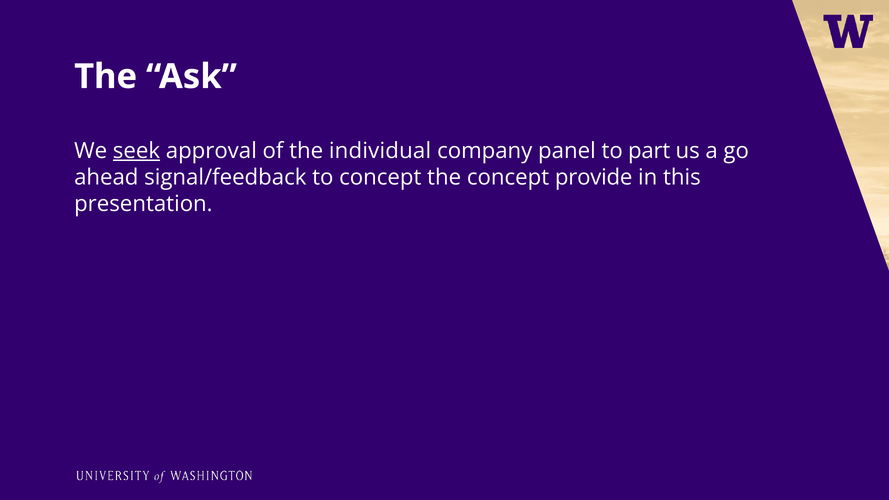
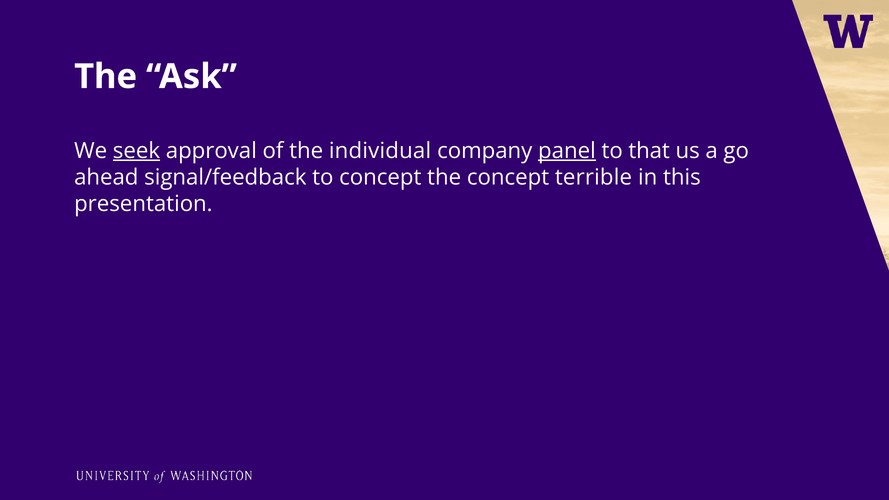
panel underline: none -> present
part: part -> that
provide: provide -> terrible
